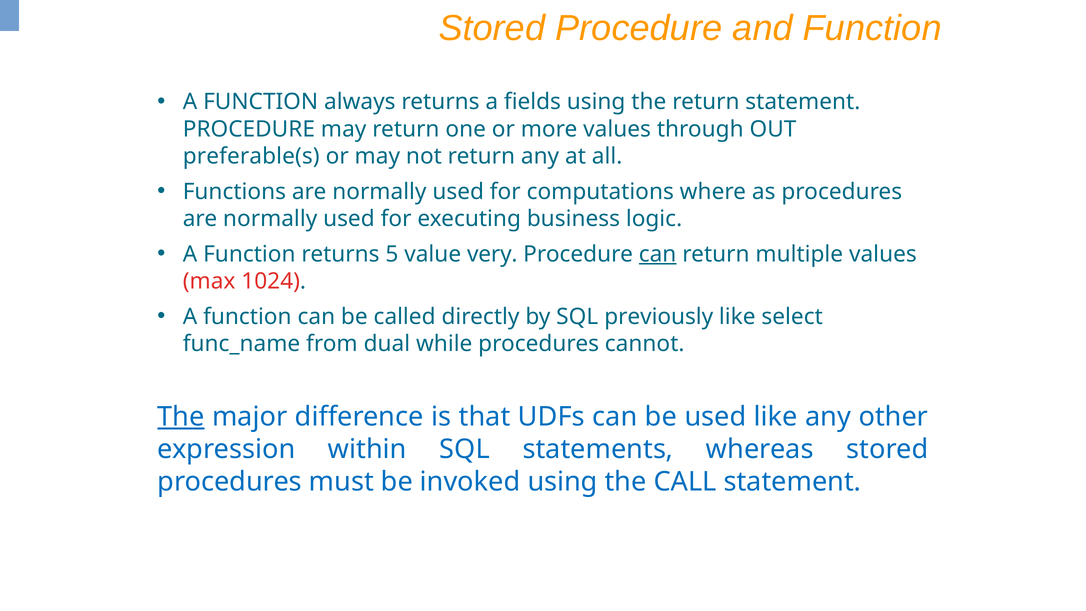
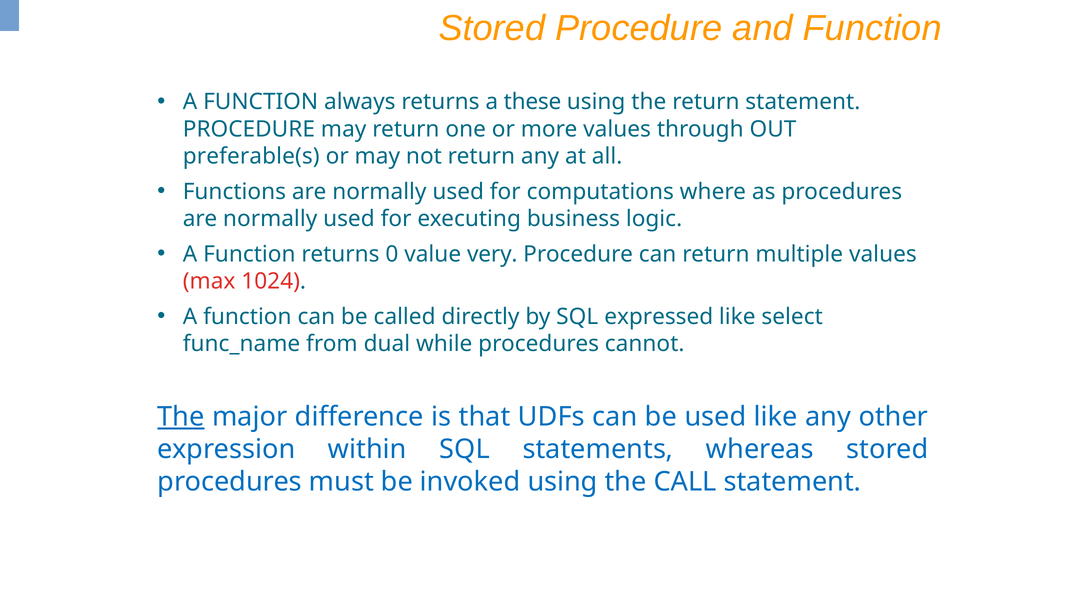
fields: fields -> these
5: 5 -> 0
can at (658, 254) underline: present -> none
previously: previously -> expressed
